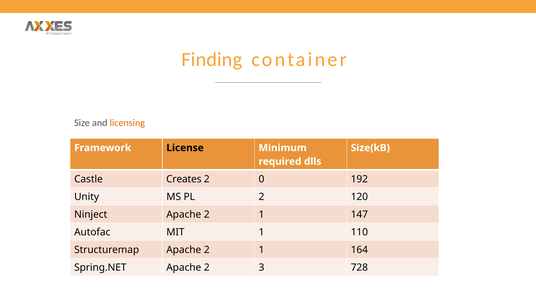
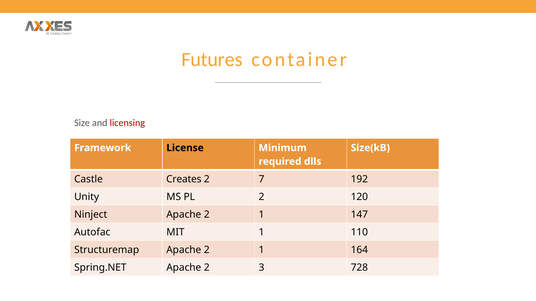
Finding: Finding -> Futures
licensing colour: orange -> red
0: 0 -> 7
